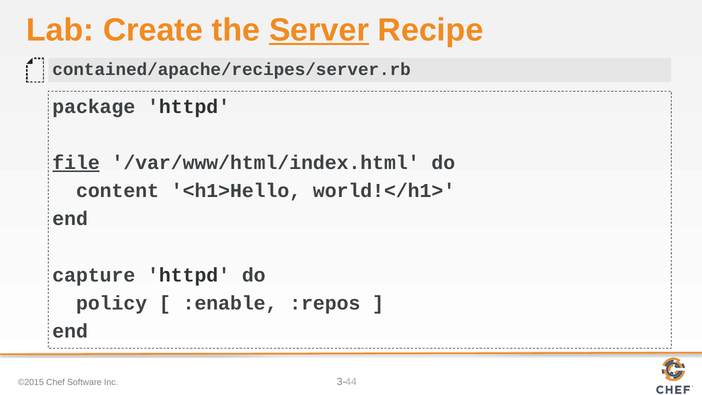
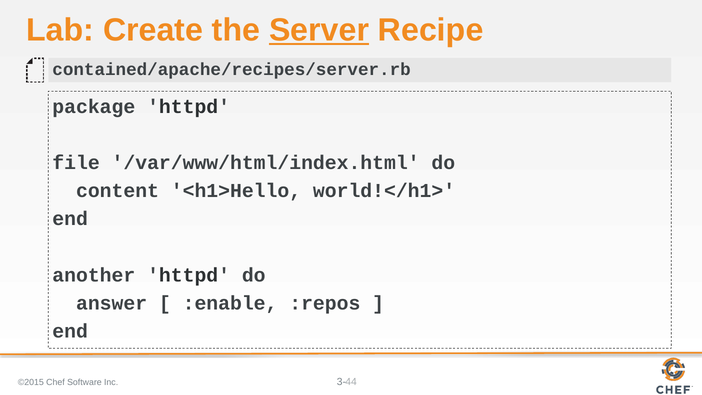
file underline: present -> none
capture: capture -> another
policy: policy -> answer
